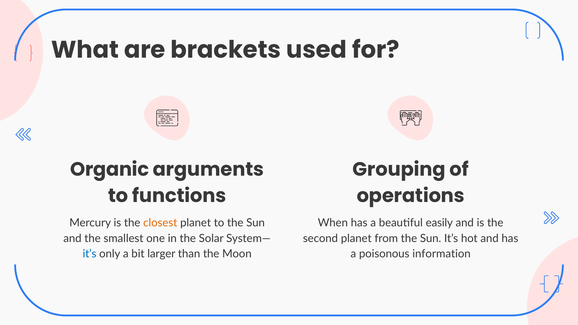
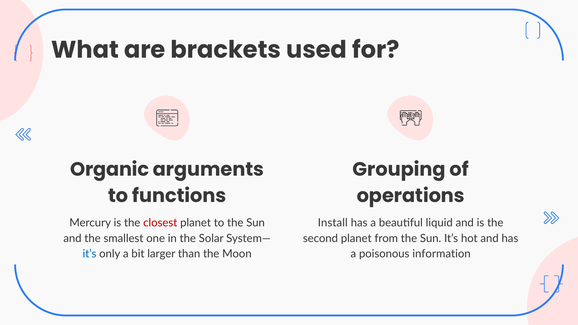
closest colour: orange -> red
When: When -> Install
easily: easily -> liquid
